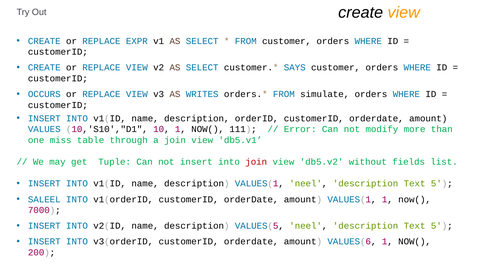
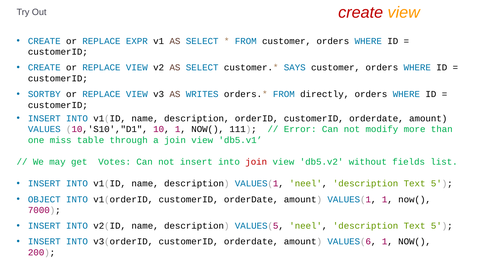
create at (361, 13) colour: black -> red
OCCURS: OCCURS -> SORTBY
simulate: simulate -> directly
Tuple: Tuple -> Votes
SALEEL: SALEEL -> OBJECT
